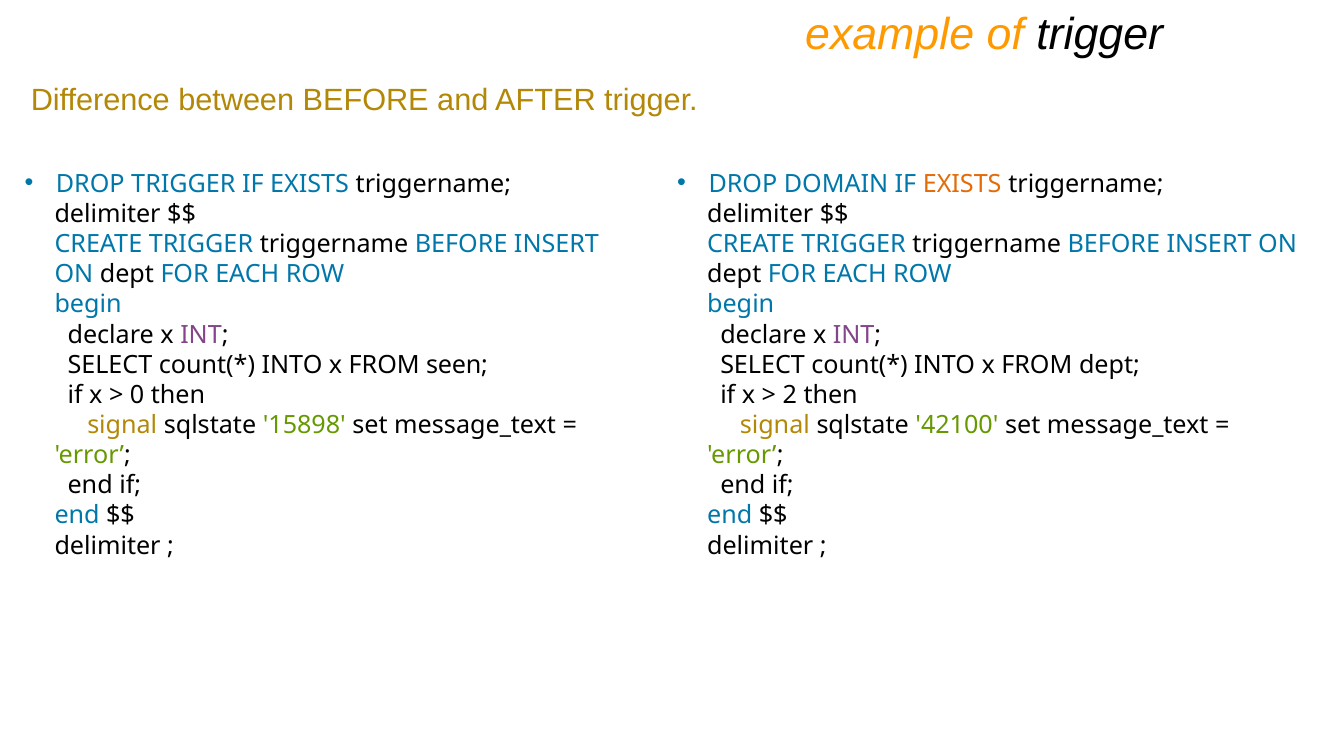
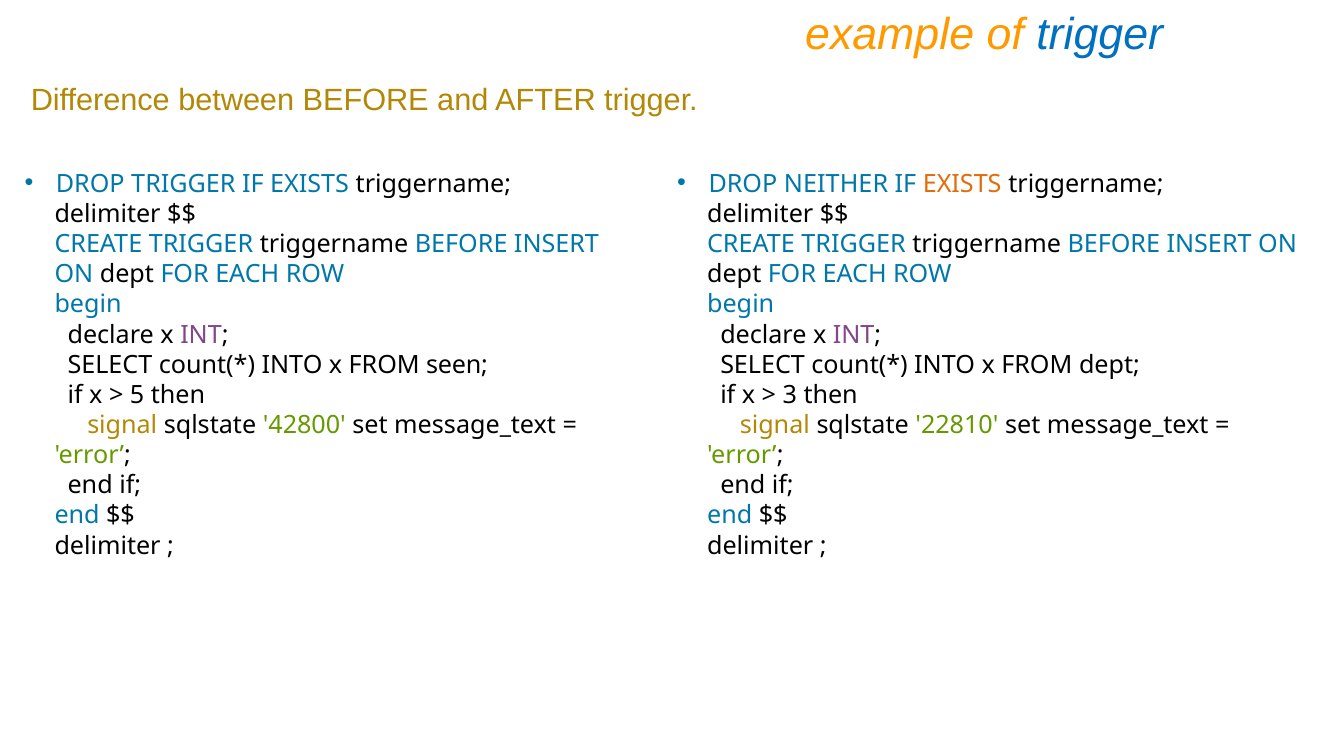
trigger at (1100, 35) colour: black -> blue
DOMAIN: DOMAIN -> NEITHER
0: 0 -> 5
2: 2 -> 3
15898: 15898 -> 42800
42100: 42100 -> 22810
